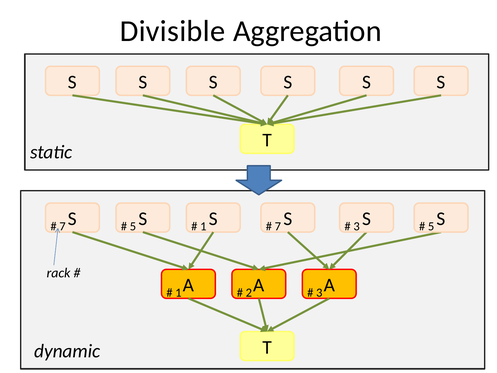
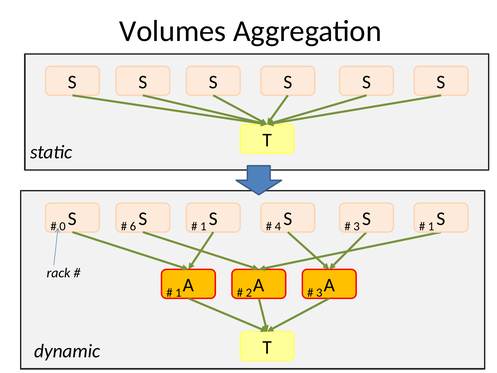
Divisible: Divisible -> Volumes
7 at (63, 226): 7 -> 0
5 at (133, 226): 5 -> 6
7 at (278, 226): 7 -> 4
5 at (431, 226): 5 -> 1
